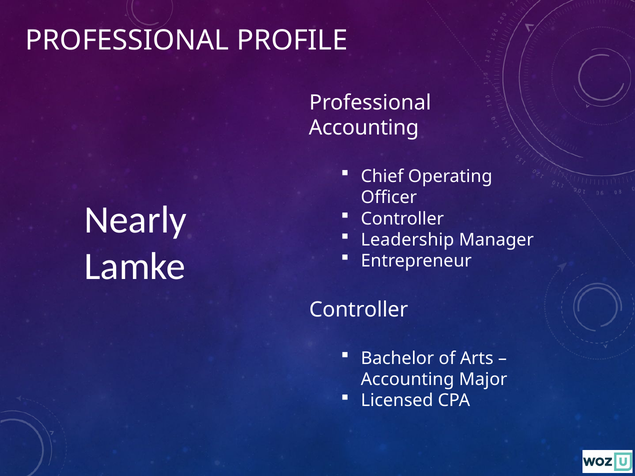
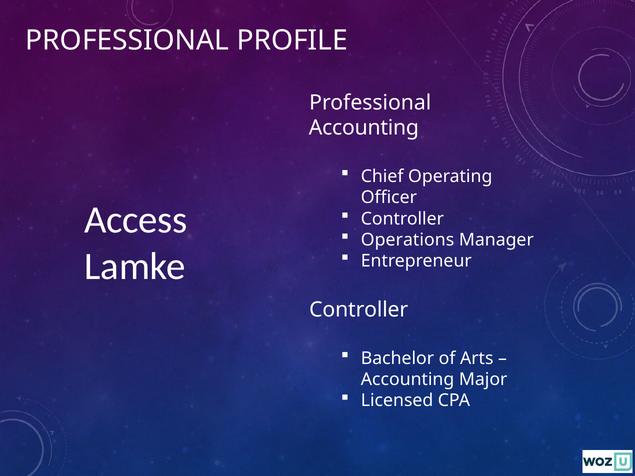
Nearly: Nearly -> Access
Leadership: Leadership -> Operations
